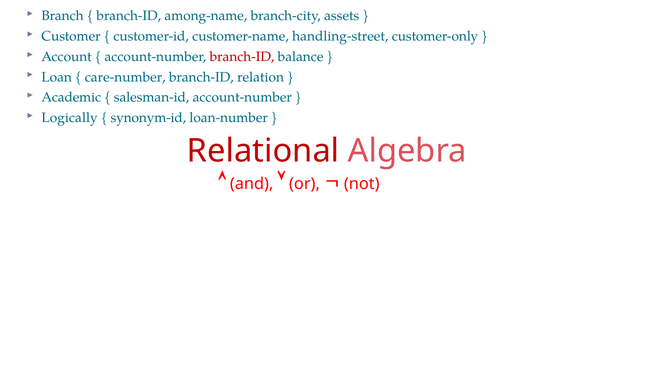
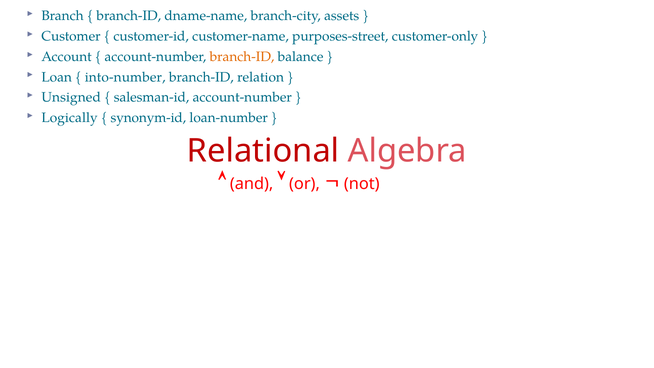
among-name: among-name -> dname-name
handling-street: handling-street -> purposes-street
branch-ID at (242, 57) colour: red -> orange
care-number: care-number -> into-number
Academic: Academic -> Unsigned
